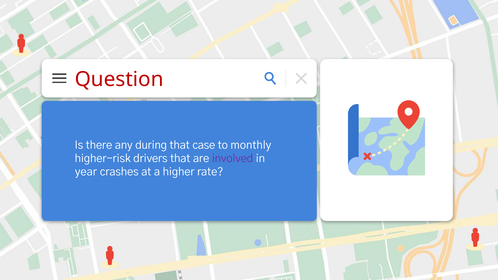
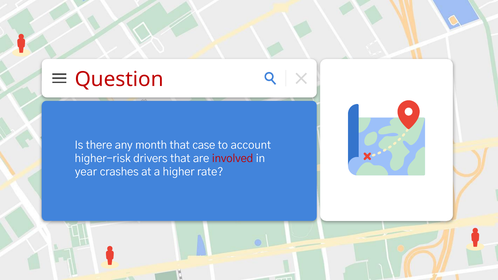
during: during -> month
monthly: monthly -> account
involved colour: purple -> red
